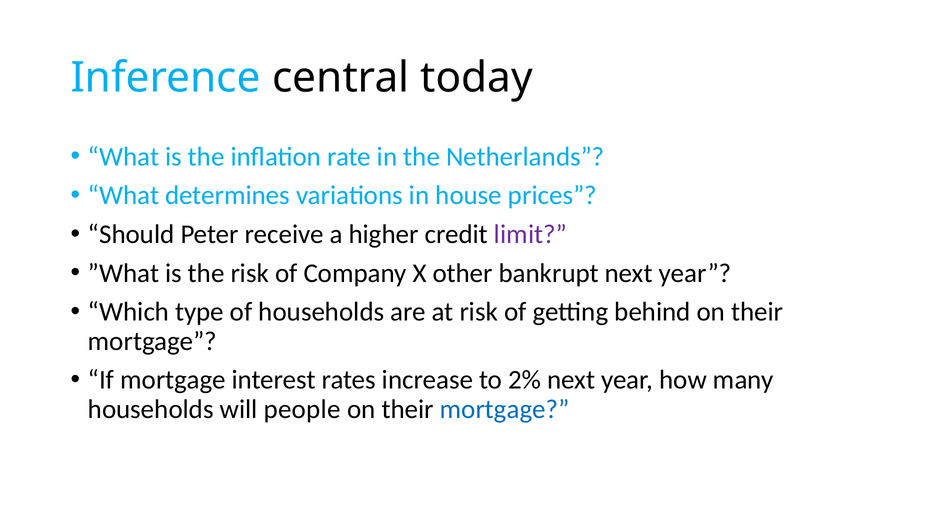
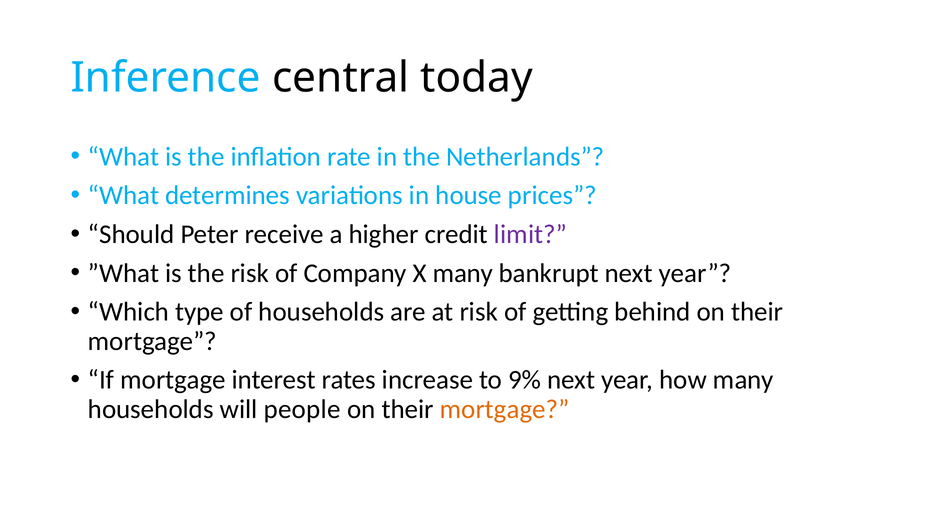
X other: other -> many
2%: 2% -> 9%
mortgage at (505, 409) colour: blue -> orange
